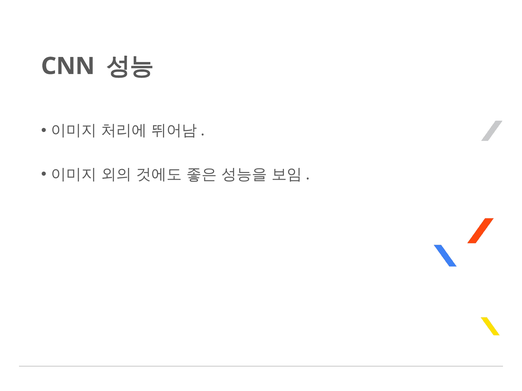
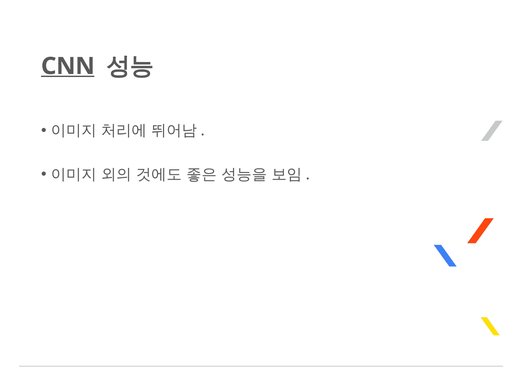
CNN underline: none -> present
